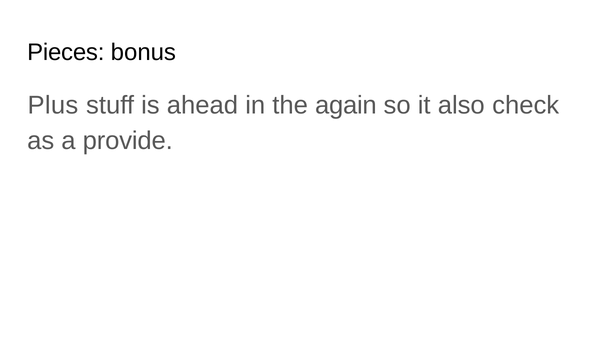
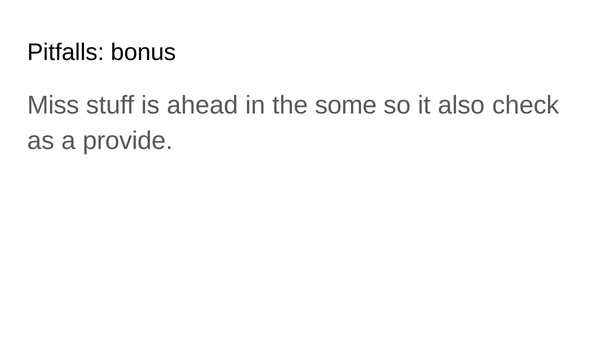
Pieces: Pieces -> Pitfalls
Plus: Plus -> Miss
again: again -> some
